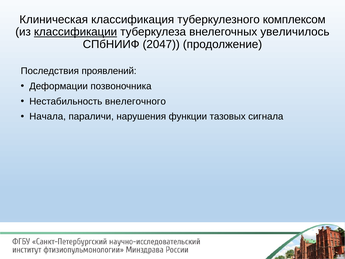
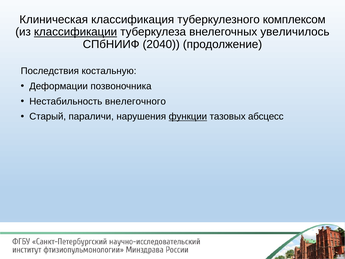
2047: 2047 -> 2040
проявлений: проявлений -> костальную
Начала: Начала -> Старый
функции underline: none -> present
сигнала: сигнала -> абсцесс
